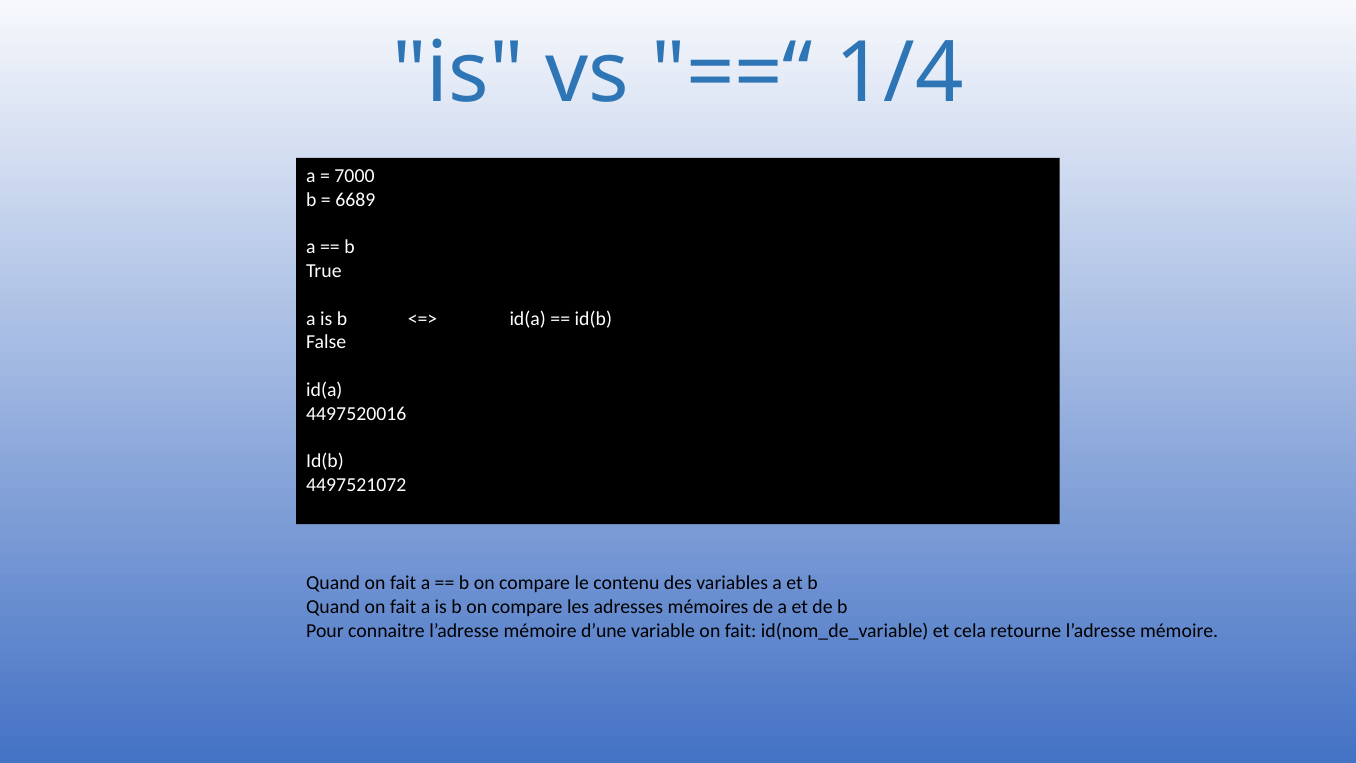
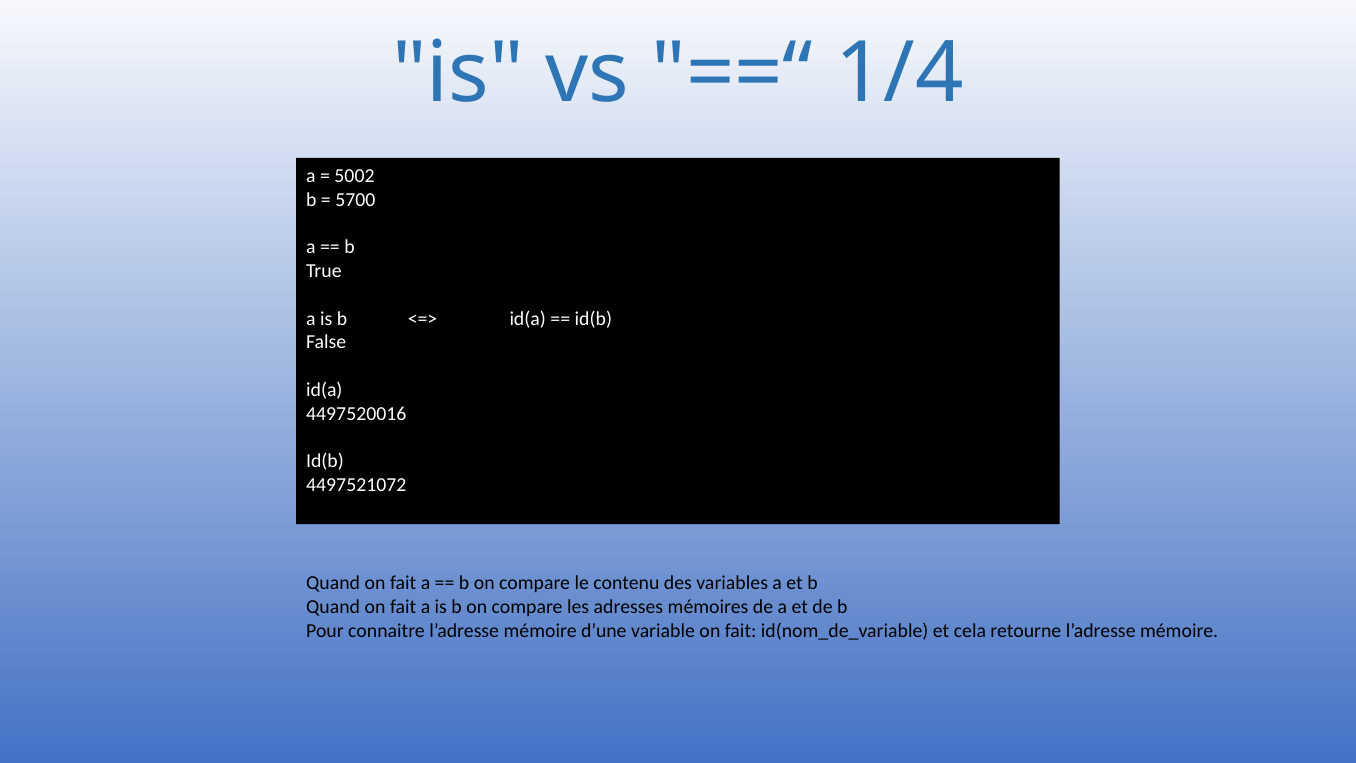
7000: 7000 -> 5002
6689: 6689 -> 5700
